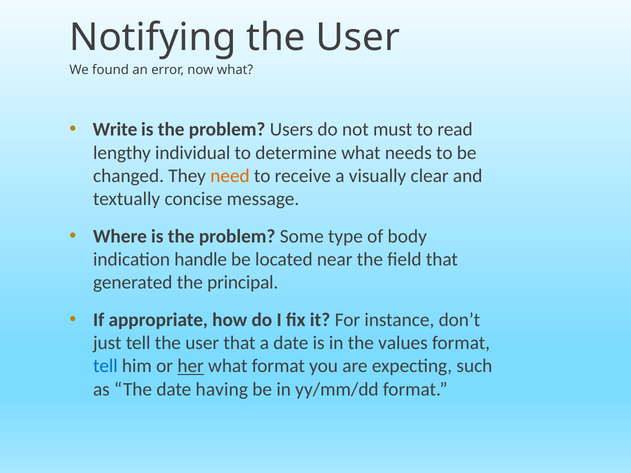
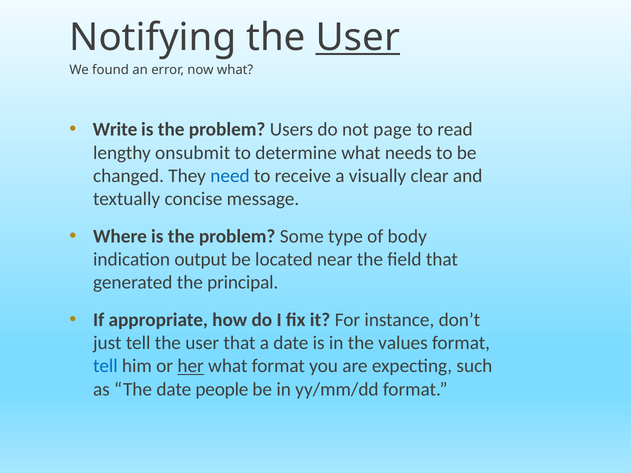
User at (358, 37) underline: none -> present
must: must -> page
individual: individual -> onsubmit
need colour: orange -> blue
handle: handle -> output
having: having -> people
